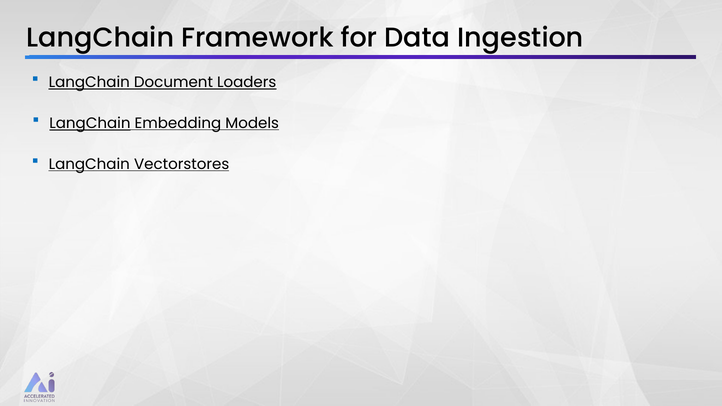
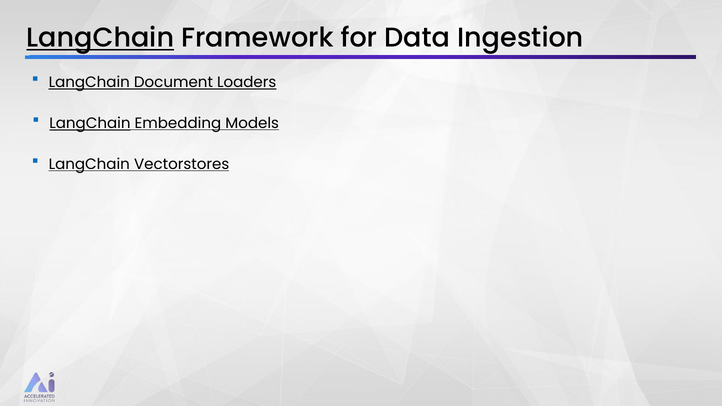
LangChain at (100, 38) underline: none -> present
